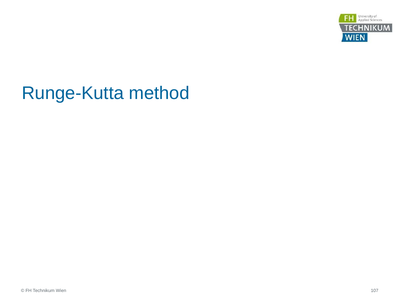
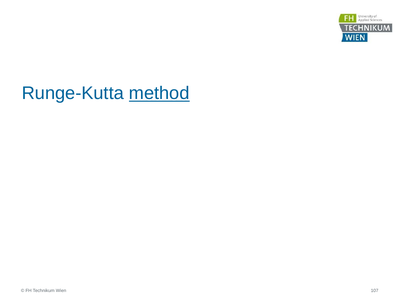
method underline: none -> present
